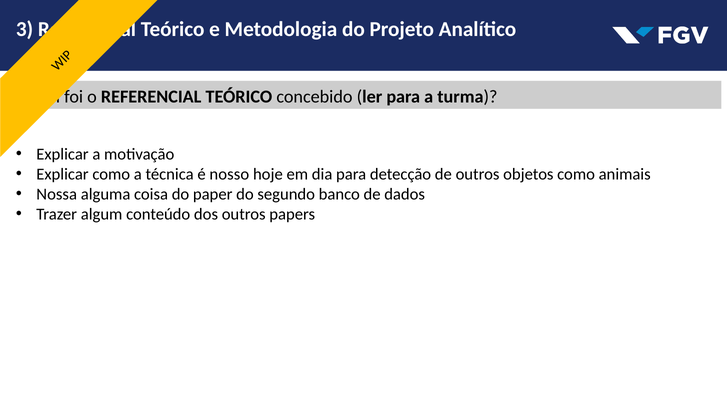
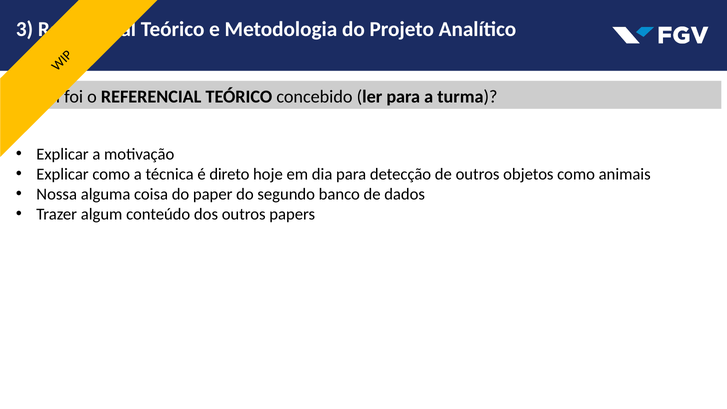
nosso: nosso -> direto
